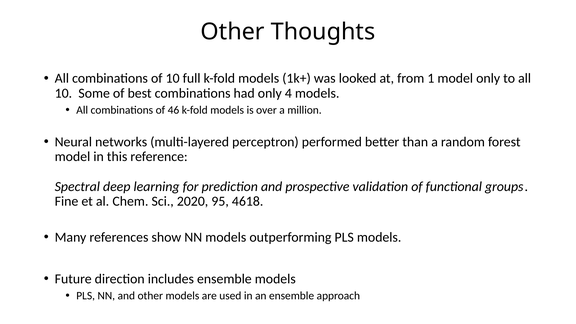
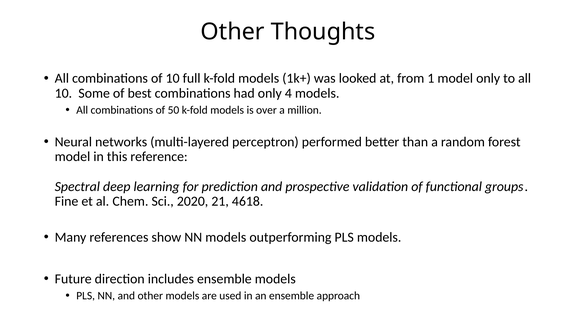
46: 46 -> 50
95: 95 -> 21
